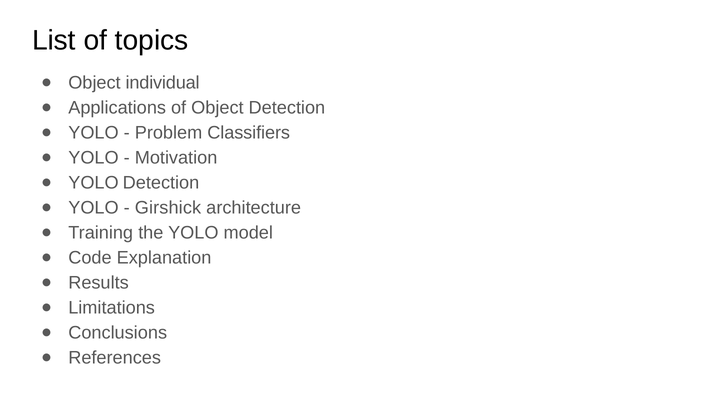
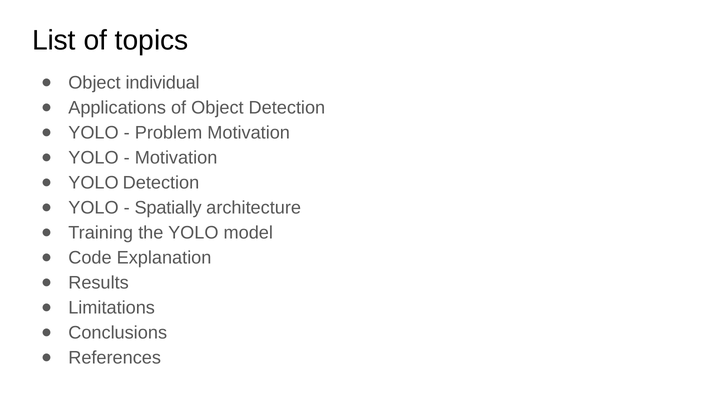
Problem Classifiers: Classifiers -> Motivation
Girshick: Girshick -> Spatially
